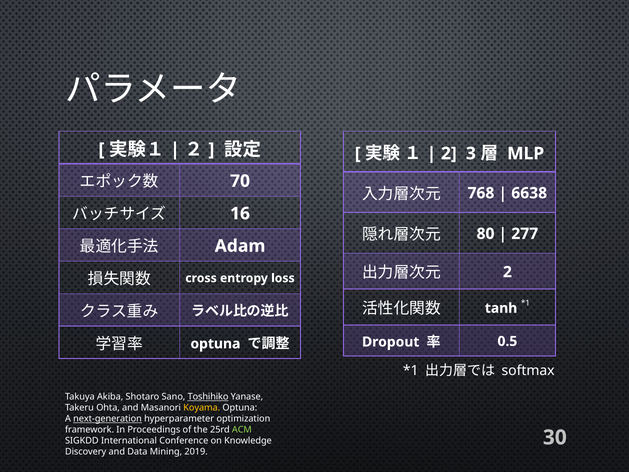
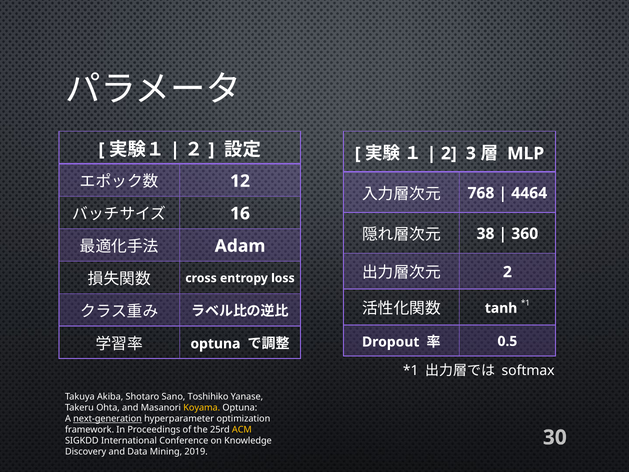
70: 70 -> 12
6638: 6638 -> 4464
80: 80 -> 38
277: 277 -> 360
Toshihiko underline: present -> none
ACM colour: light green -> yellow
